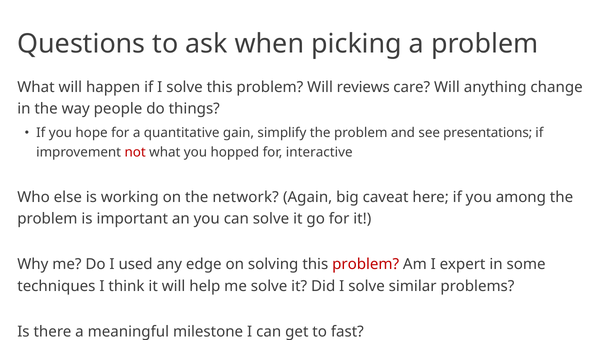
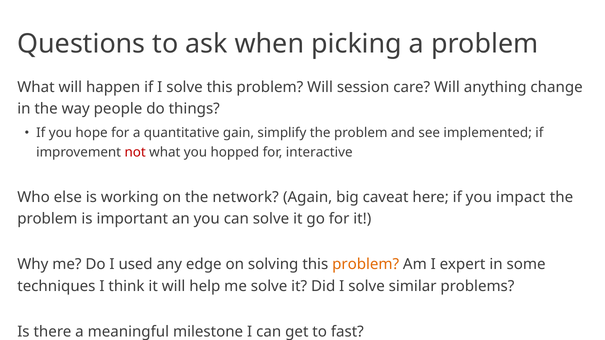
reviews: reviews -> session
presentations: presentations -> implemented
among: among -> impact
problem at (366, 265) colour: red -> orange
